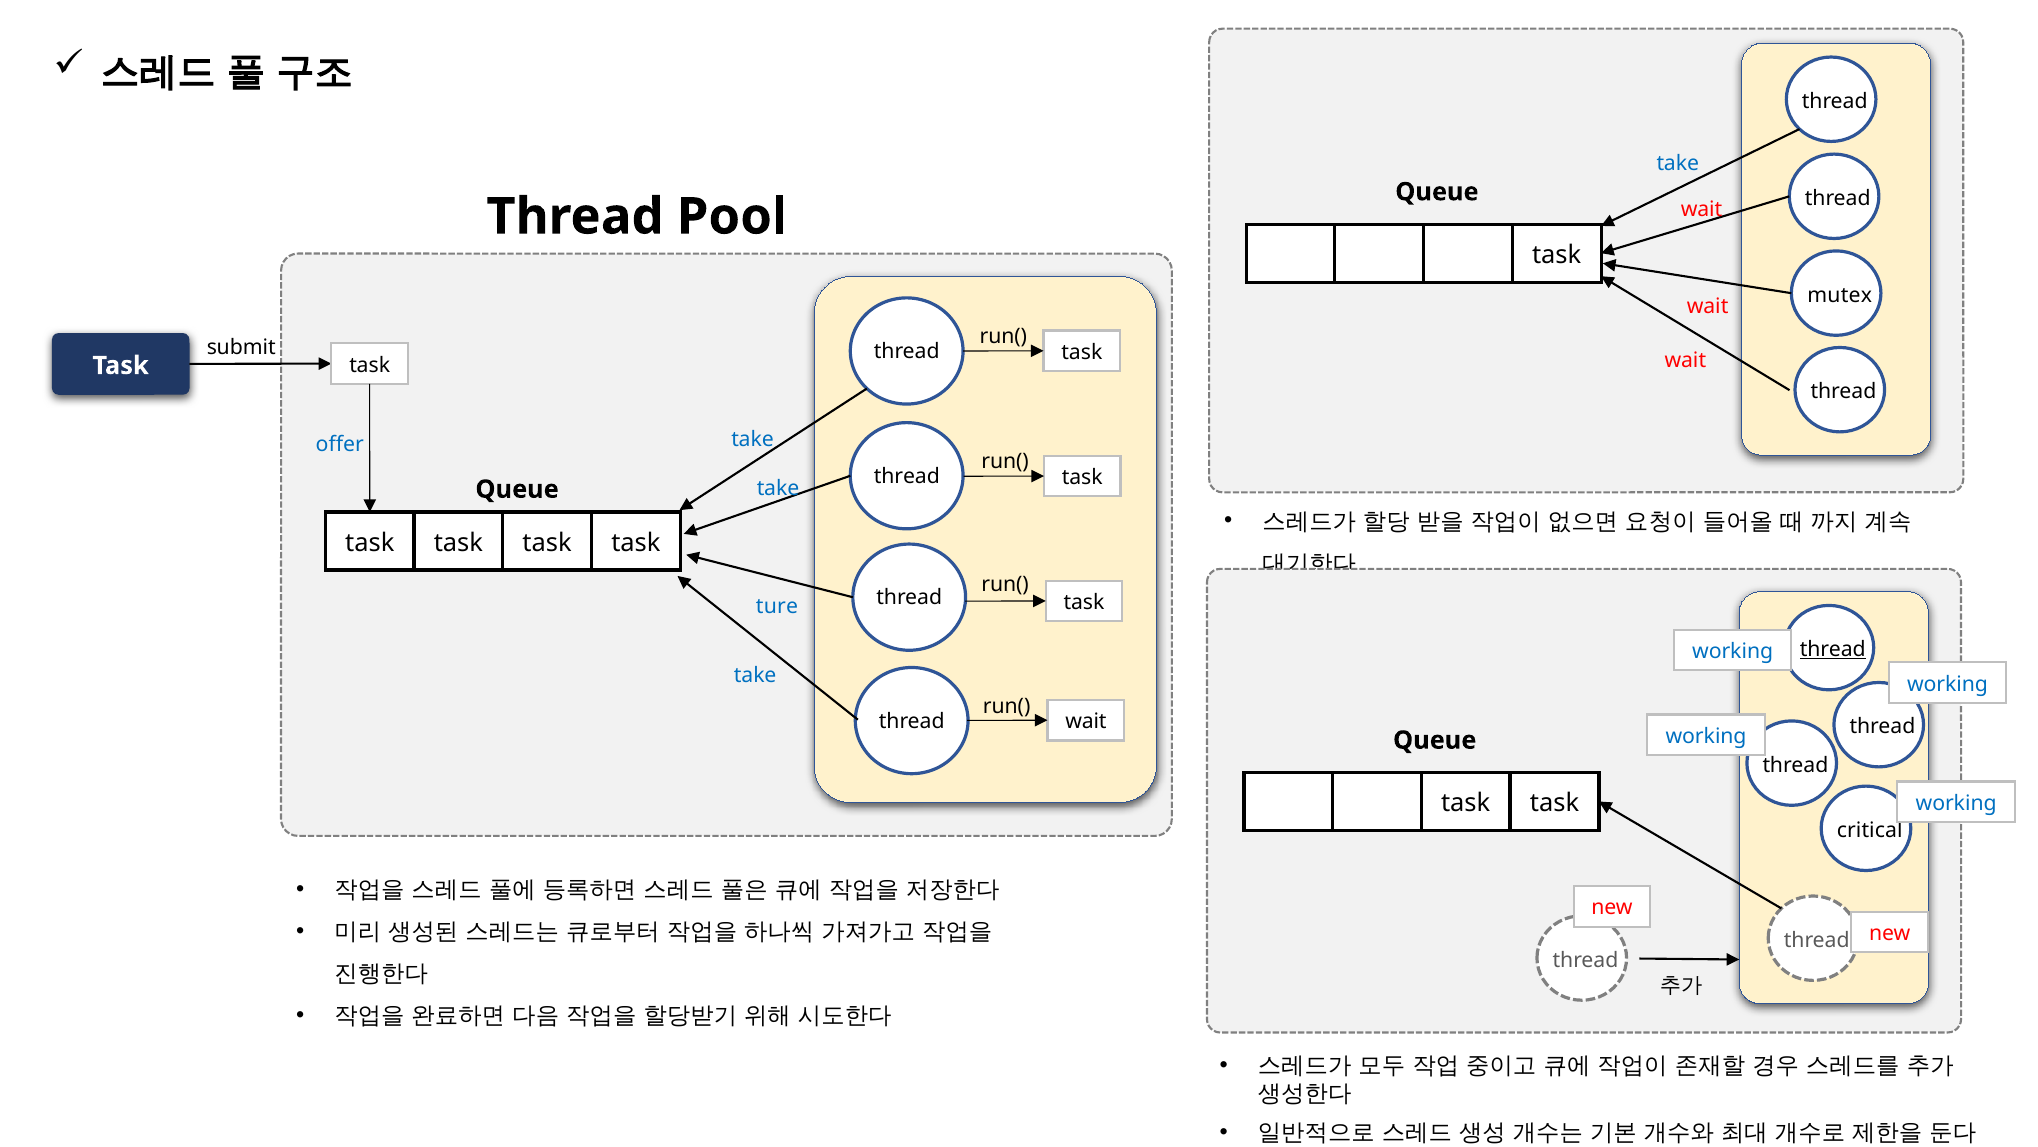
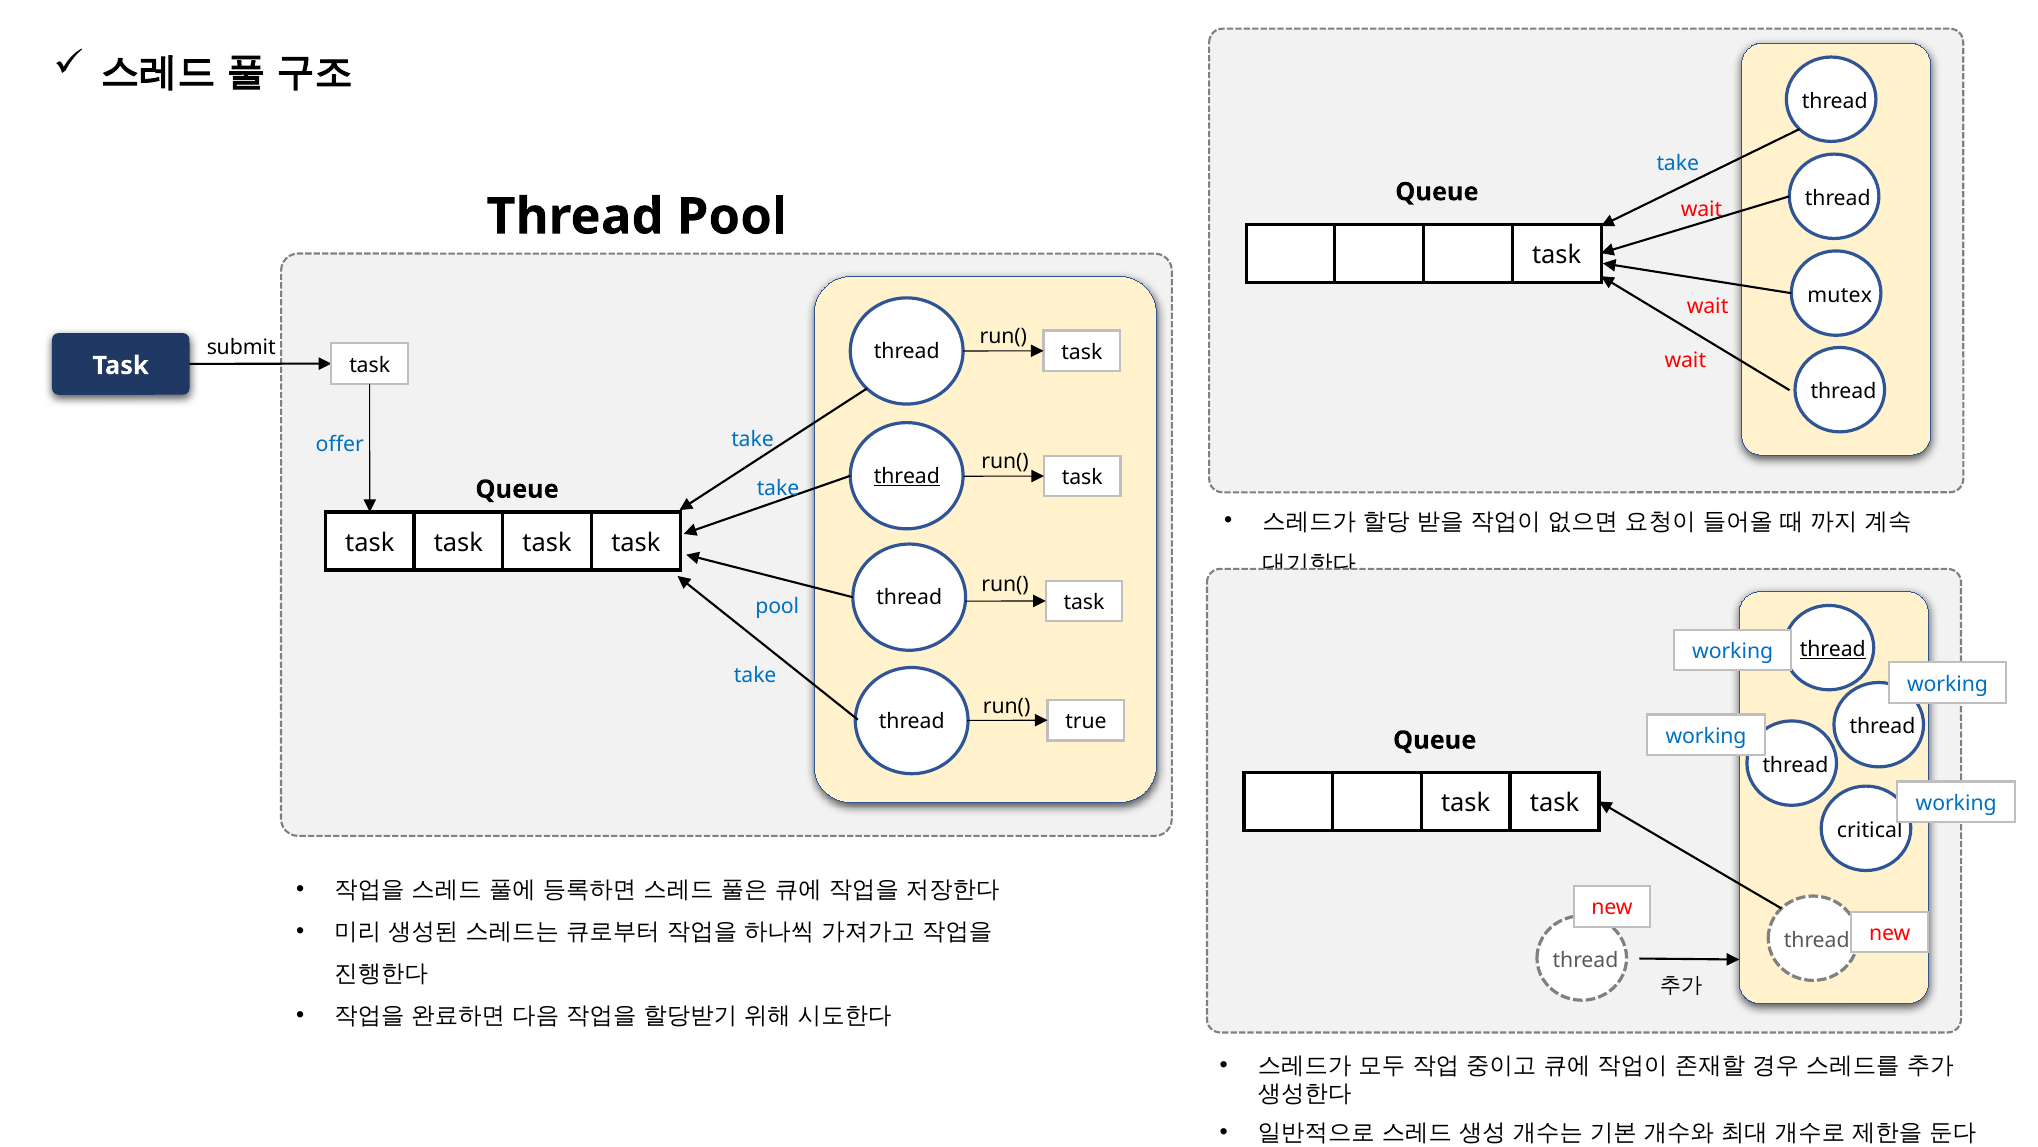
thread at (907, 476) underline: none -> present
ture at (777, 607): ture -> pool
wait at (1086, 721): wait -> true
